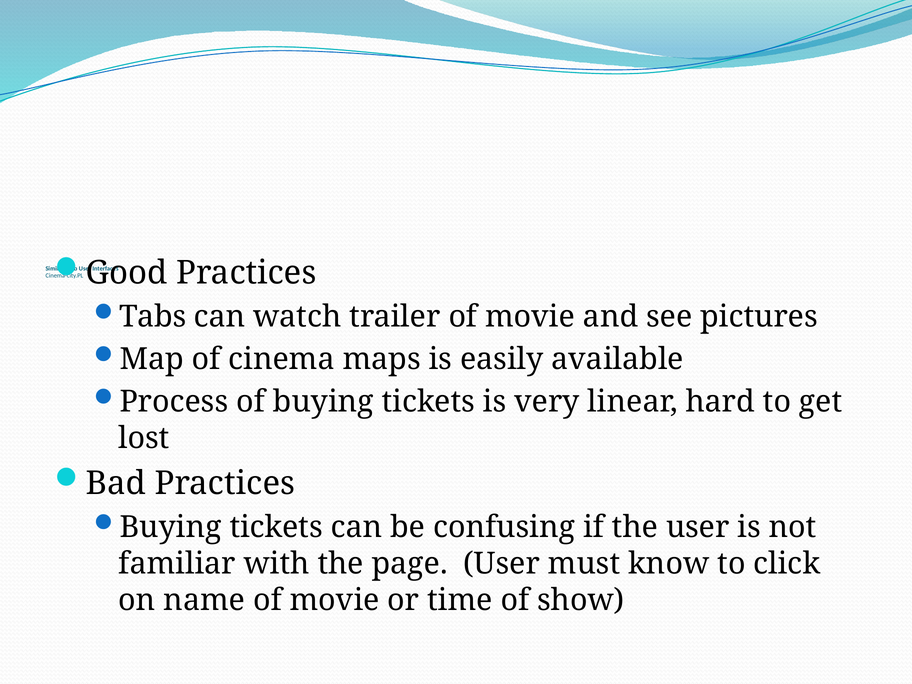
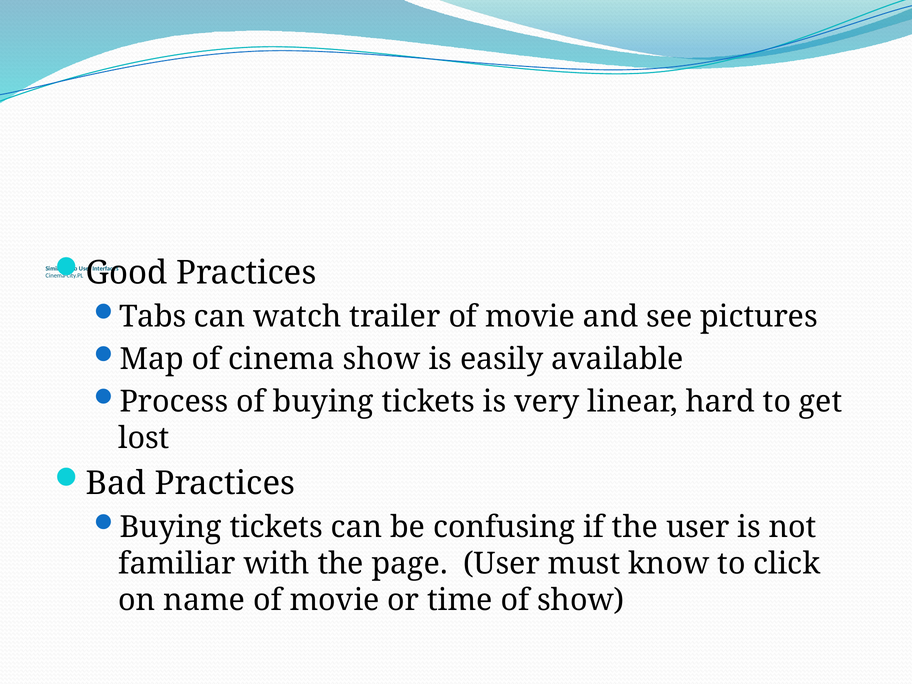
cinema maps: maps -> show
